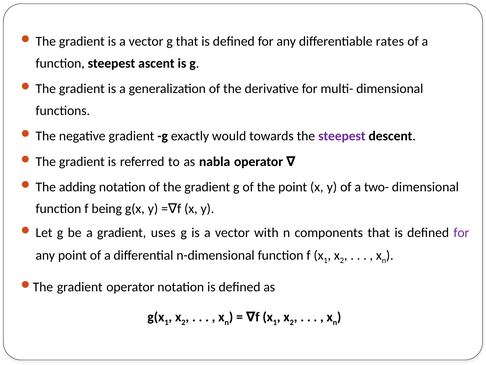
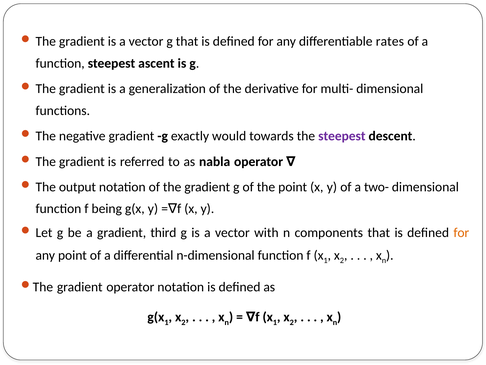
adding: adding -> output
uses: uses -> third
for at (461, 232) colour: purple -> orange
